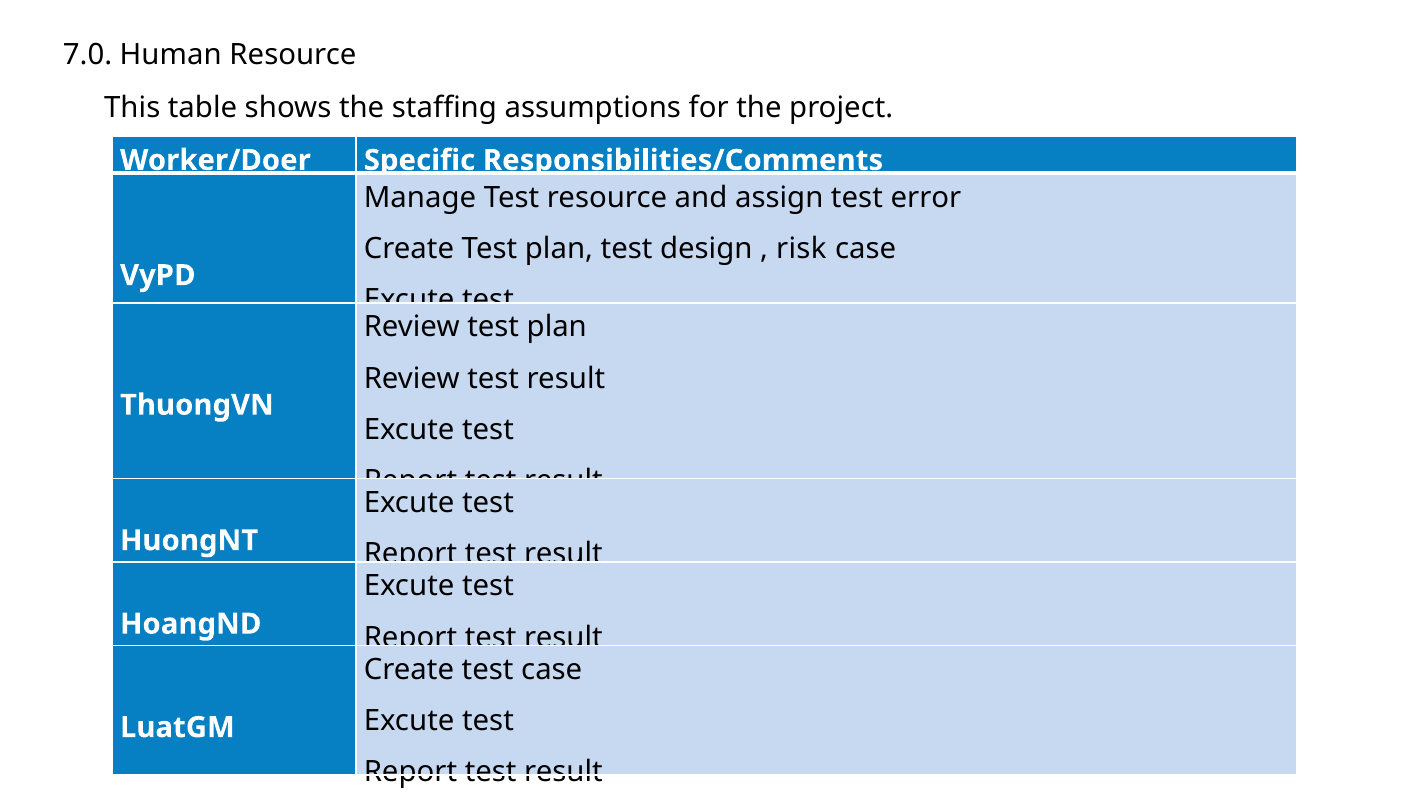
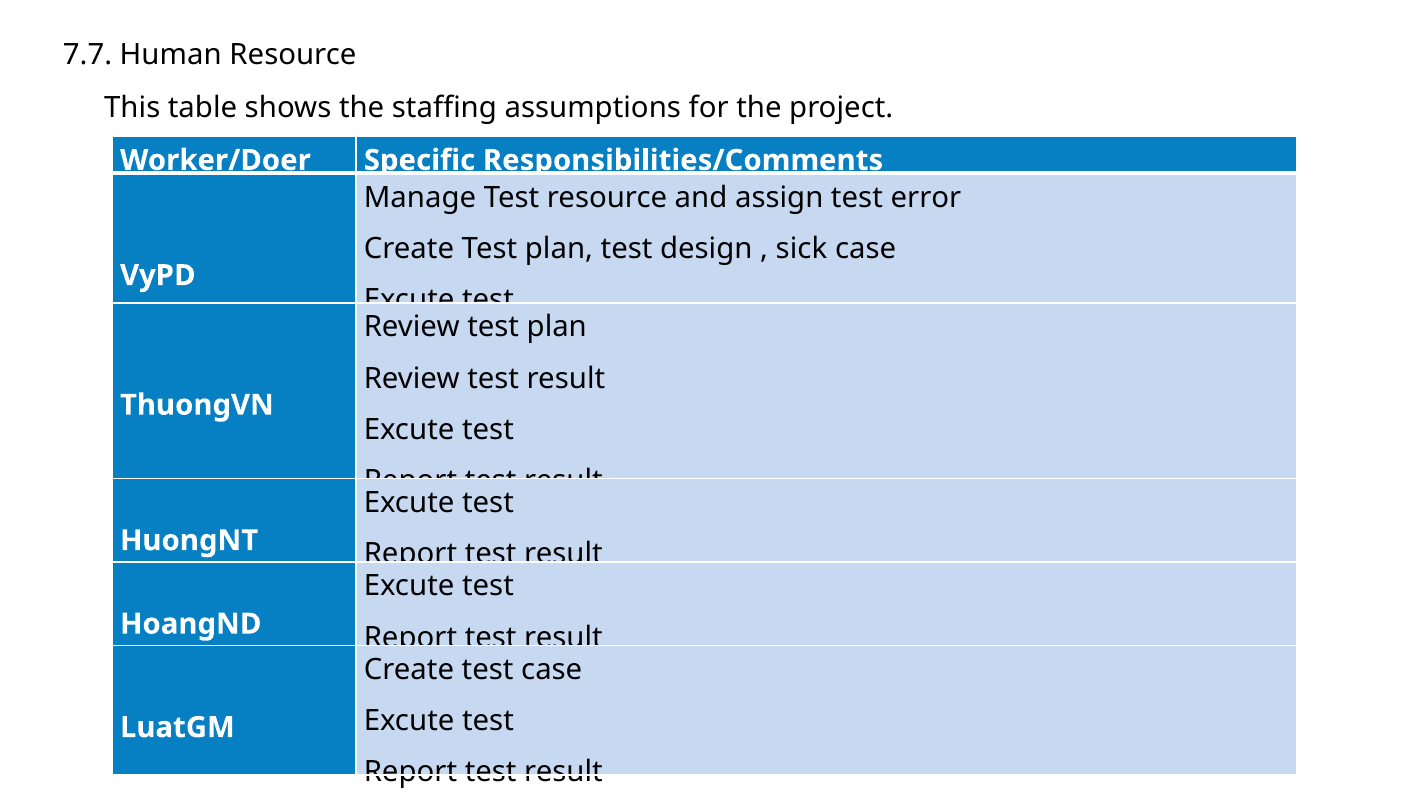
7.0: 7.0 -> 7.7
risk: risk -> sick
